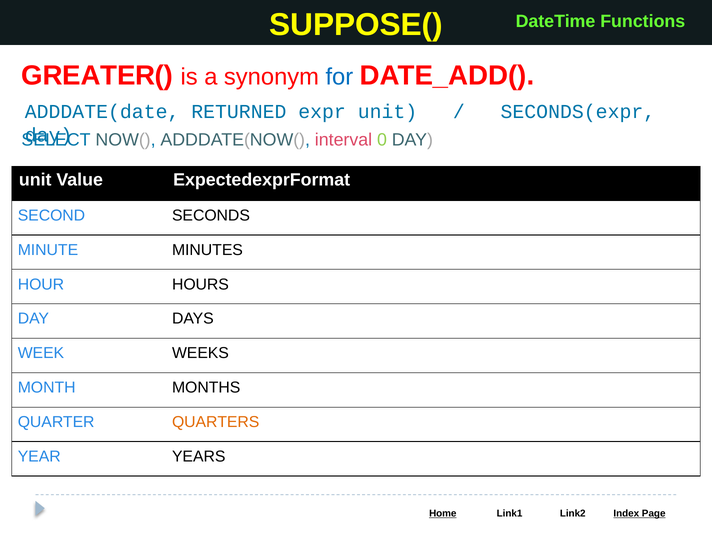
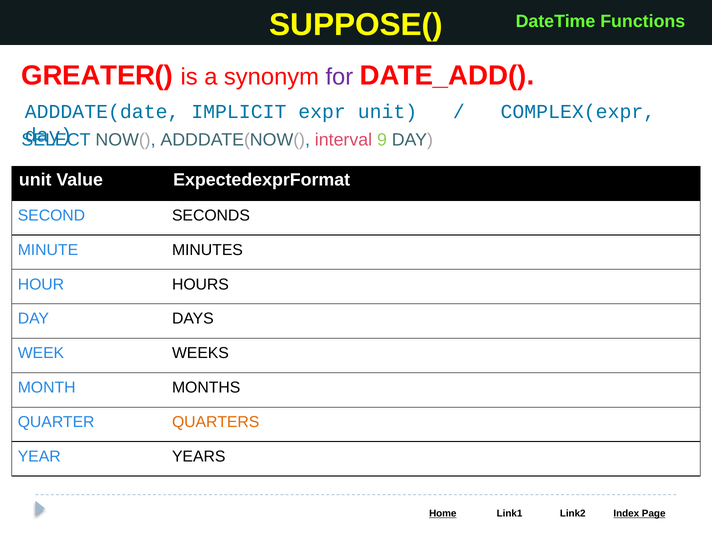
for colour: blue -> purple
RETURNED: RETURNED -> IMPLICIT
SECONDS(expr: SECONDS(expr -> COMPLEX(expr
0: 0 -> 9
